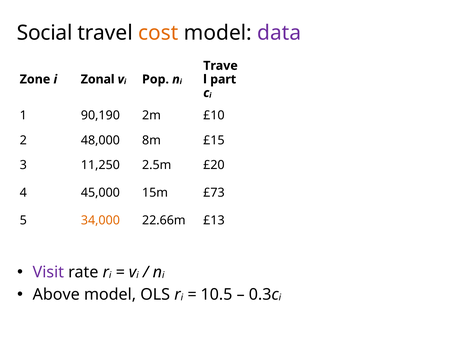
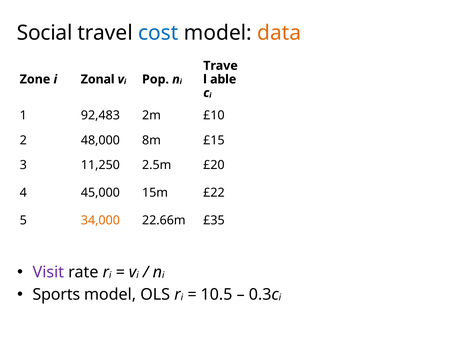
cost colour: orange -> blue
data colour: purple -> orange
part: part -> able
90,190: 90,190 -> 92,483
£73: £73 -> £22
£13: £13 -> £35
Above: Above -> Sports
